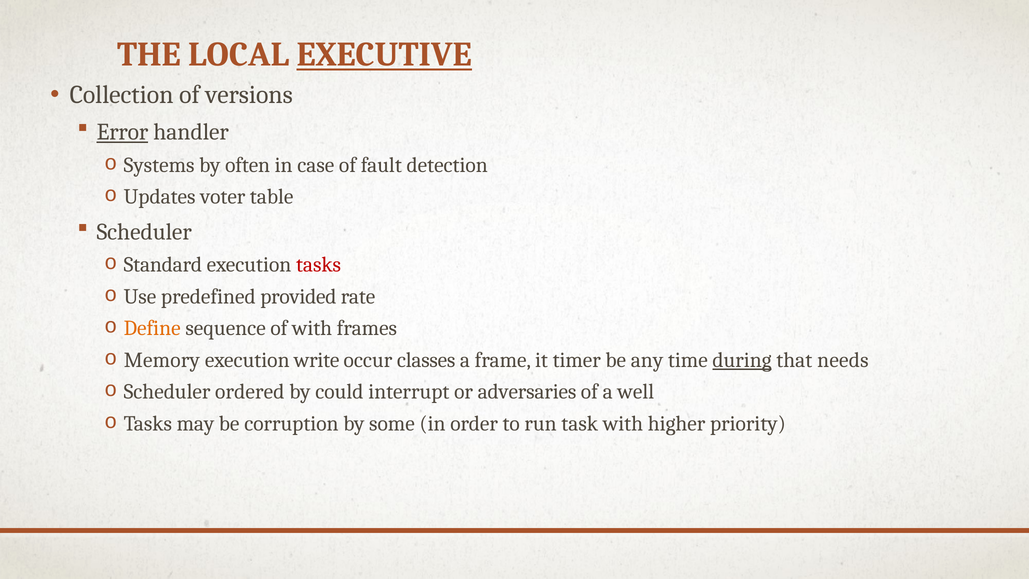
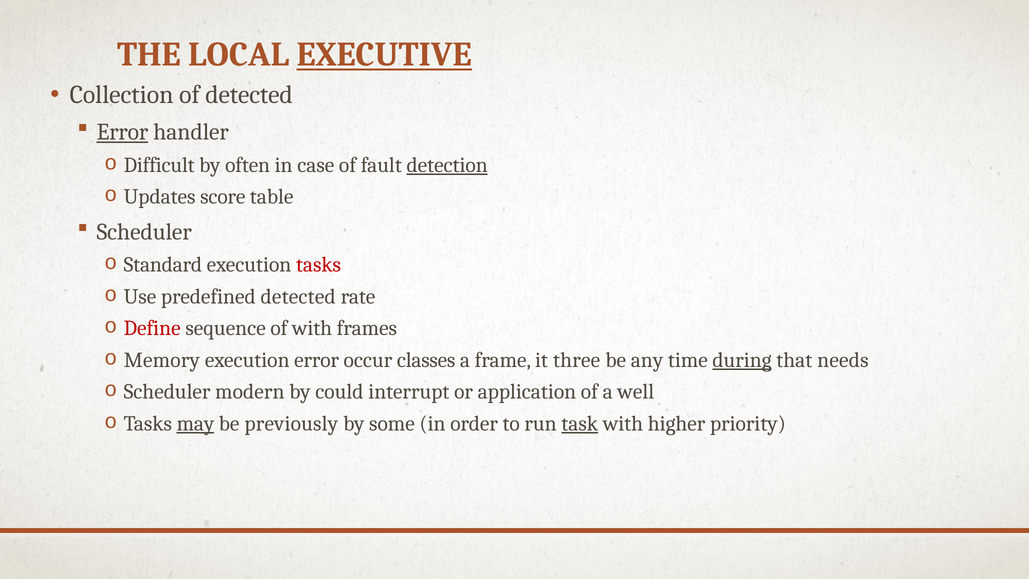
of versions: versions -> detected
Systems: Systems -> Difficult
detection underline: none -> present
voter: voter -> score
predefined provided: provided -> detected
Define colour: orange -> red
execution write: write -> error
timer: timer -> three
ordered: ordered -> modern
adversaries: adversaries -> application
may underline: none -> present
corruption: corruption -> previously
task underline: none -> present
